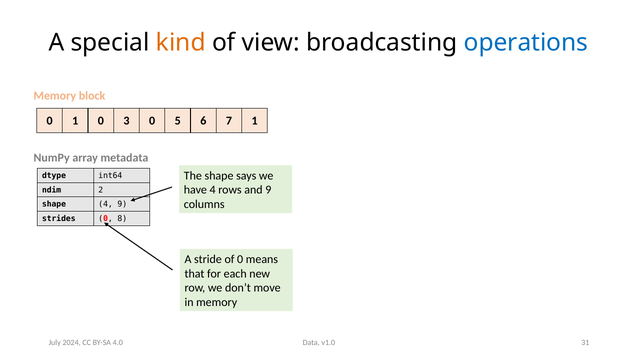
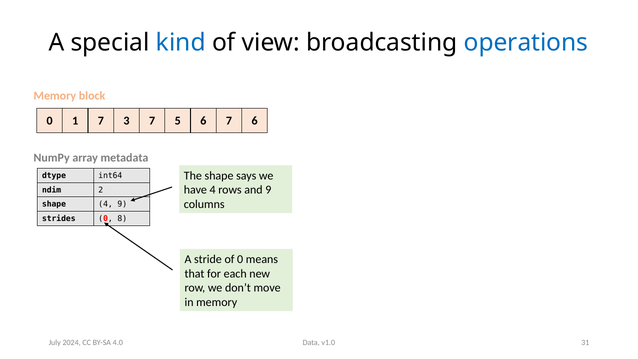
kind colour: orange -> blue
1 0: 0 -> 7
3 0: 0 -> 7
7 1: 1 -> 6
